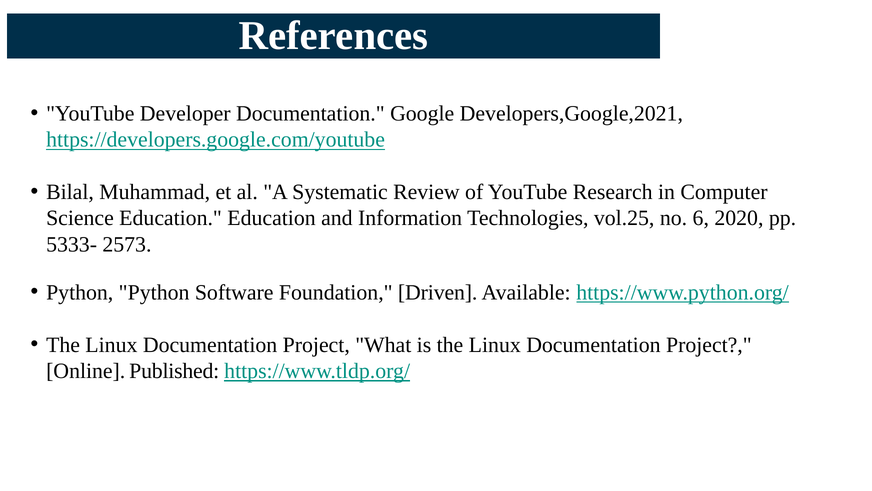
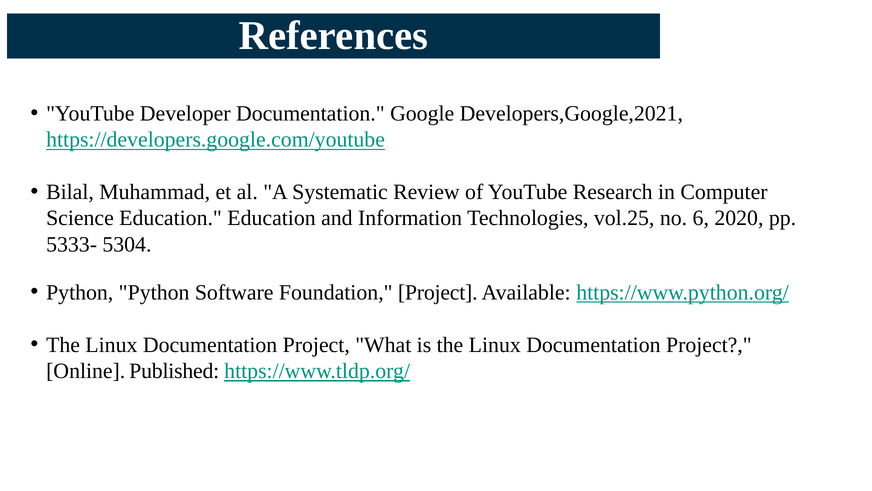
2573: 2573 -> 5304
Foundation Driven: Driven -> Project
